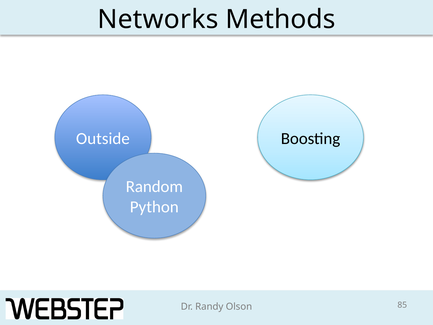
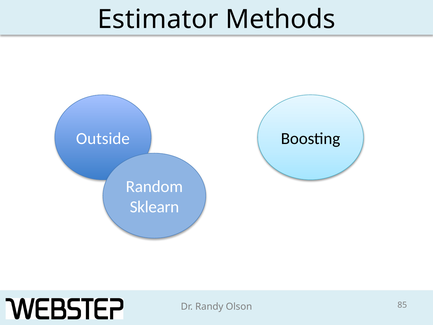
Networks: Networks -> Estimator
Python: Python -> Sklearn
